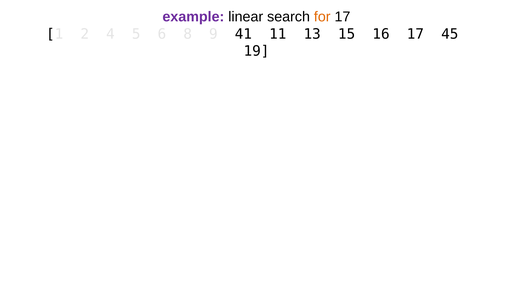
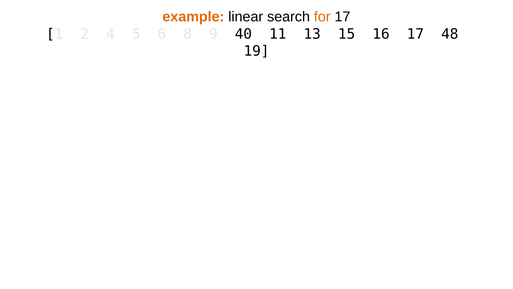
example colour: purple -> orange
41: 41 -> 40
45: 45 -> 48
